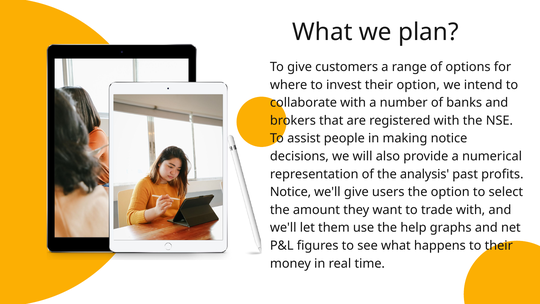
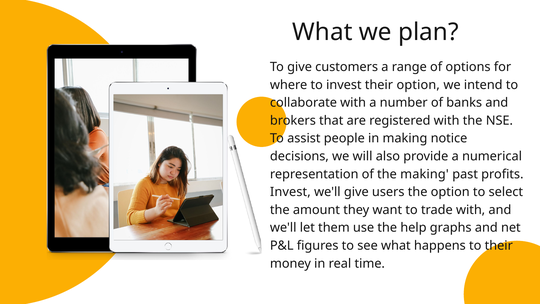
the analysis: analysis -> making
Notice at (290, 192): Notice -> Invest
